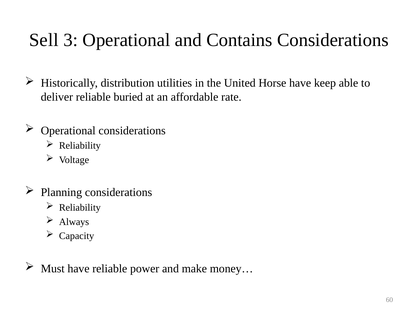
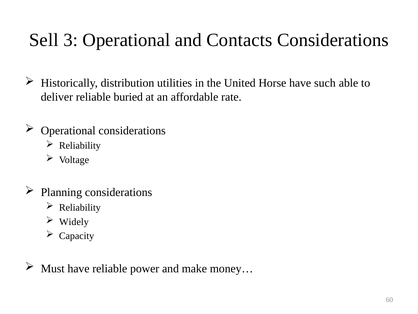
Contains: Contains -> Contacts
keep: keep -> such
Always: Always -> Widely
